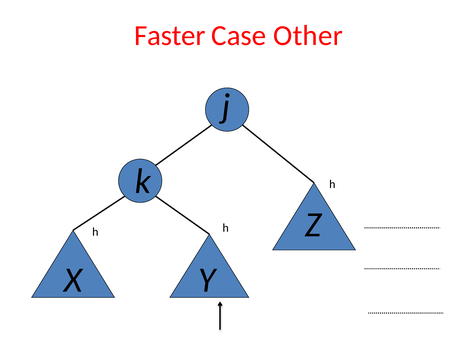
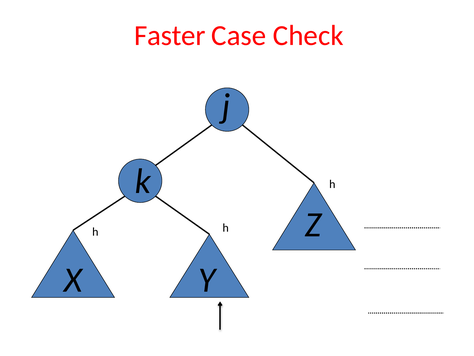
Other: Other -> Check
